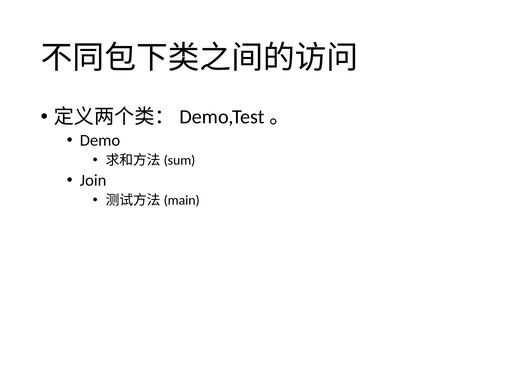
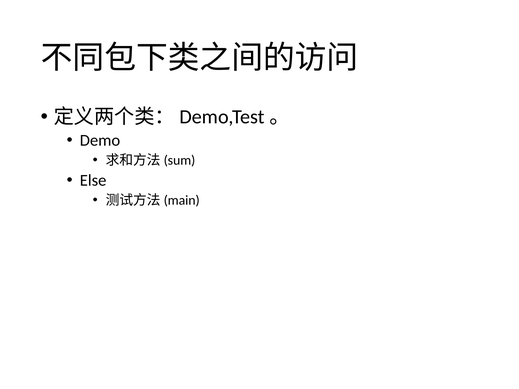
Join: Join -> Else
